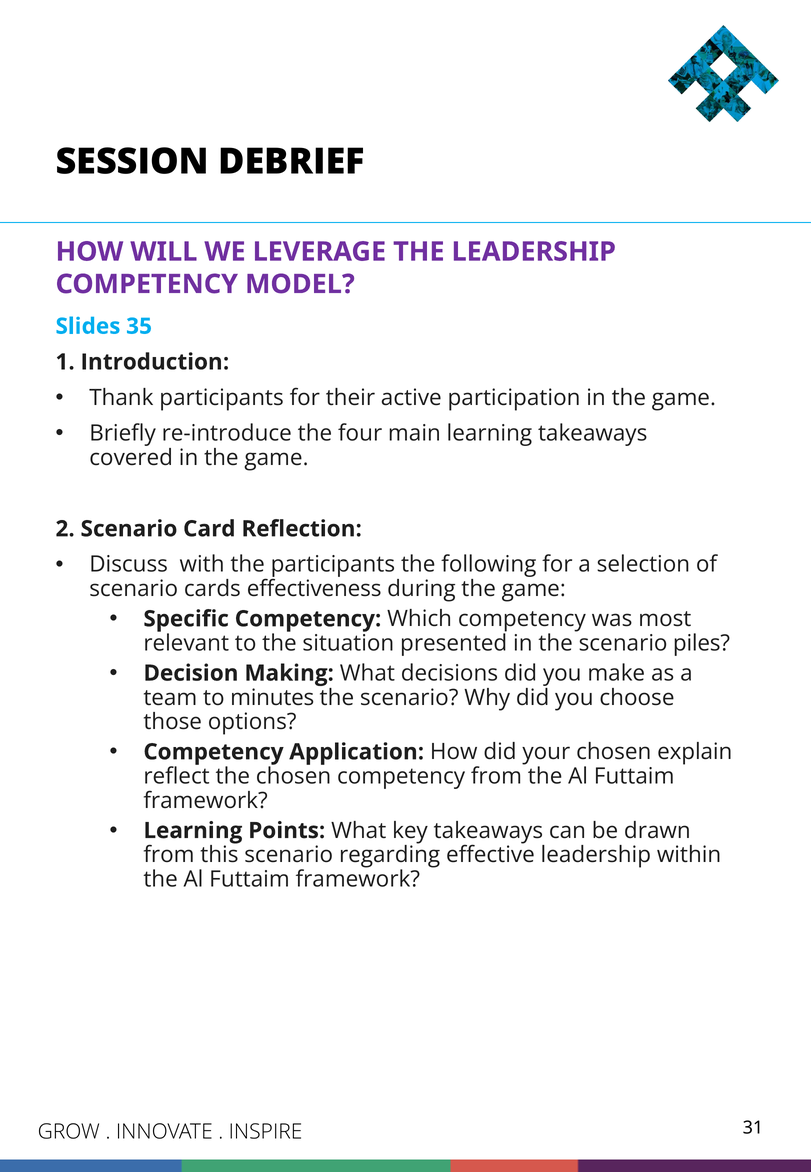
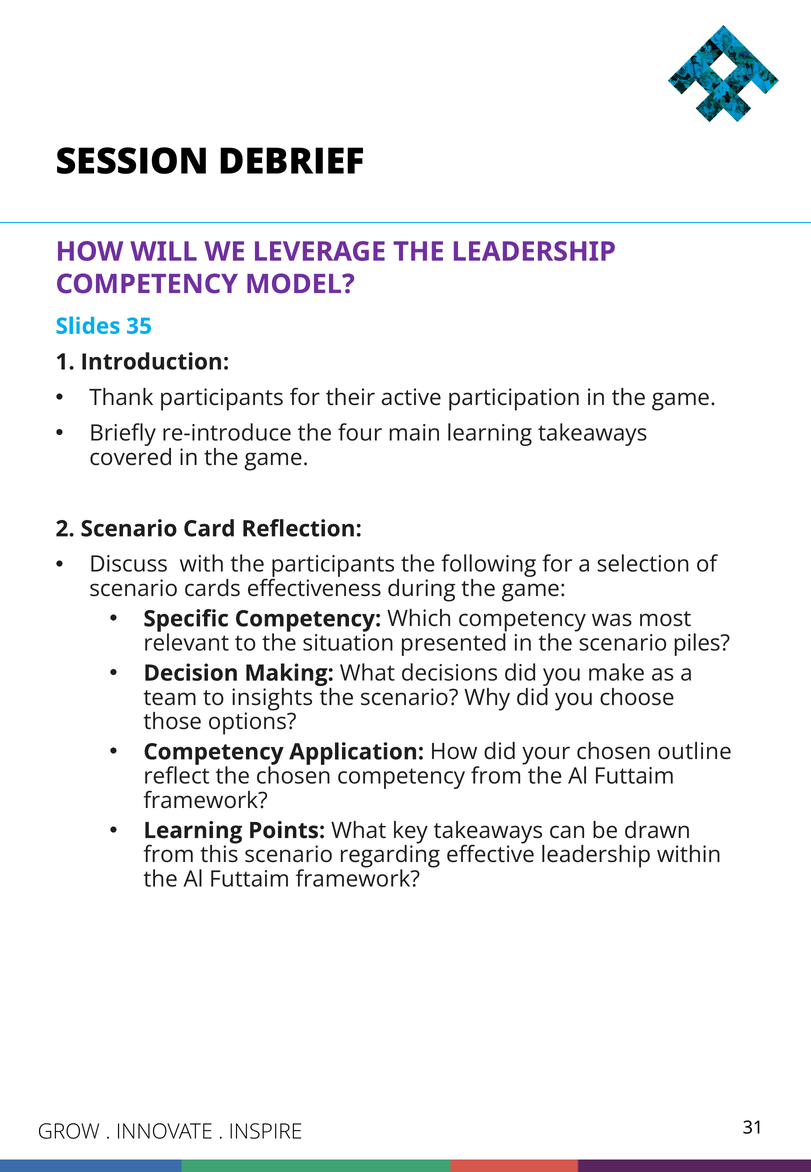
minutes: minutes -> insights
explain: explain -> outline
